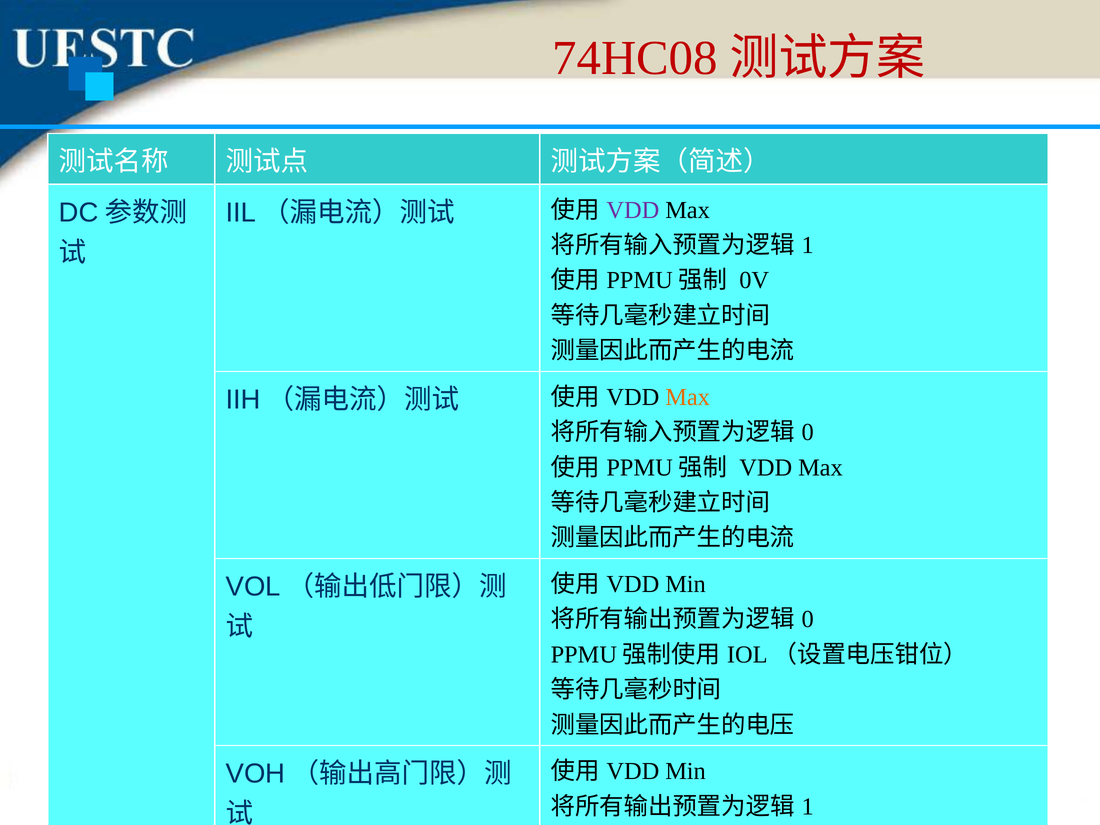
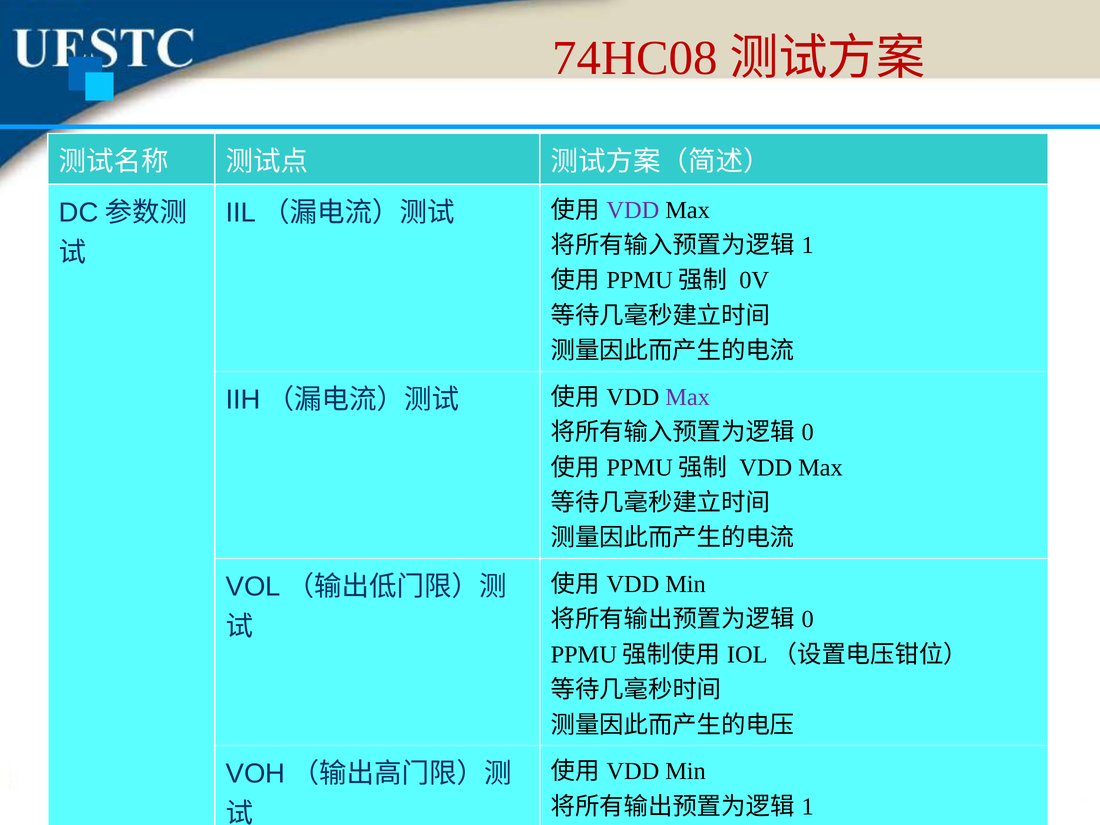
Max at (688, 397) colour: orange -> purple
